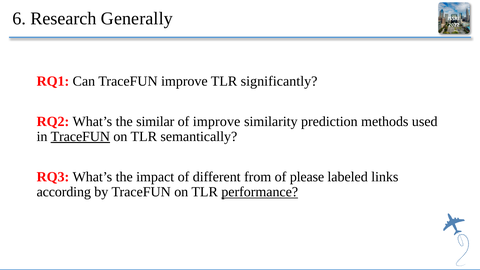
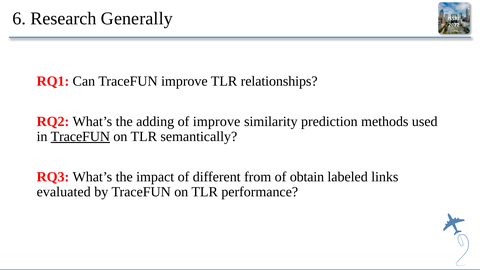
significantly: significantly -> relationships
similar: similar -> adding
please: please -> obtain
according: according -> evaluated
performance underline: present -> none
